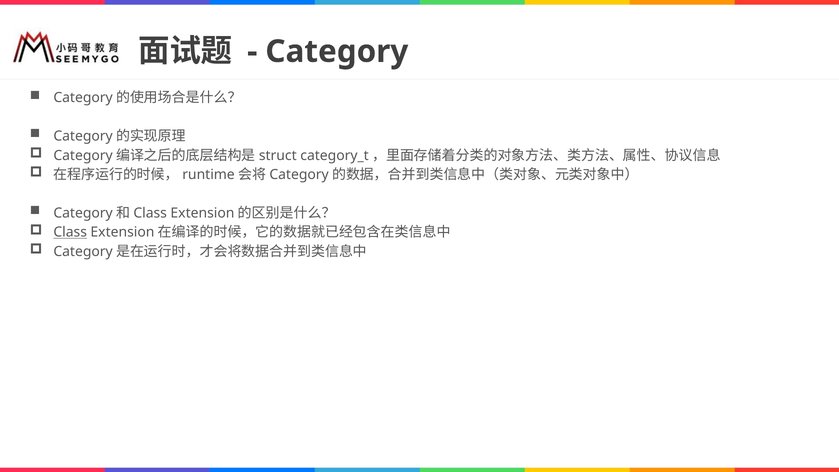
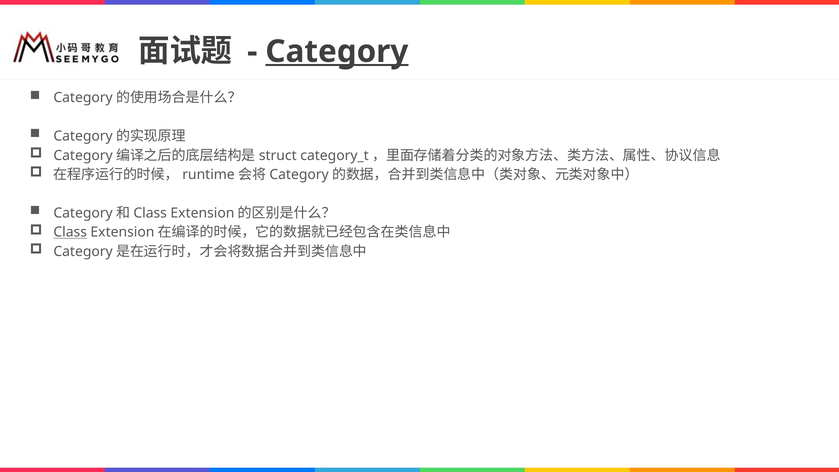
Category underline: none -> present
